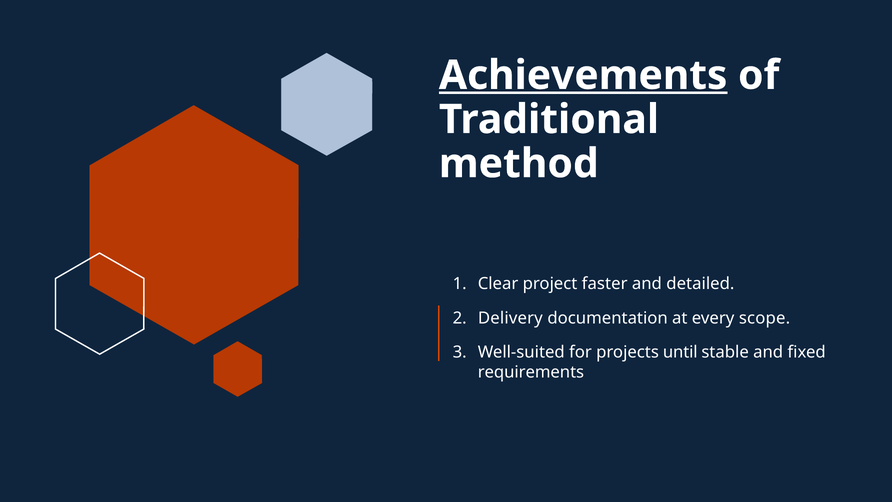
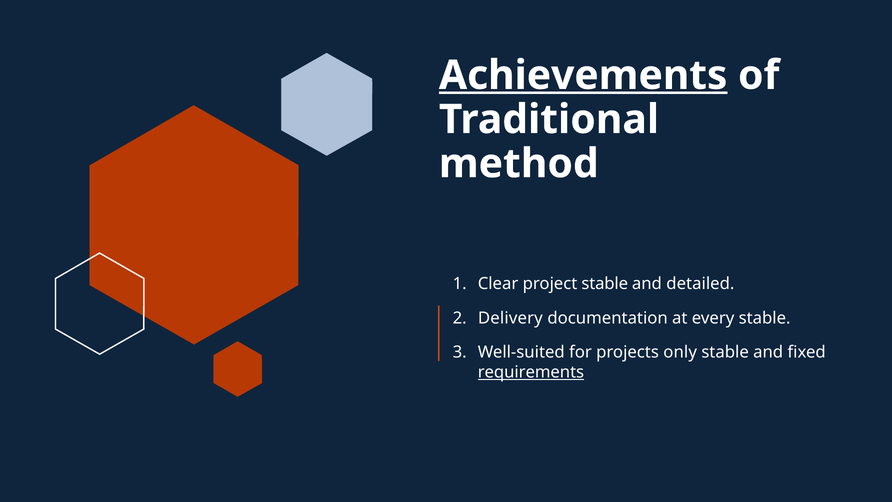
project faster: faster -> stable
every scope: scope -> stable
until: until -> only
requirements underline: none -> present
